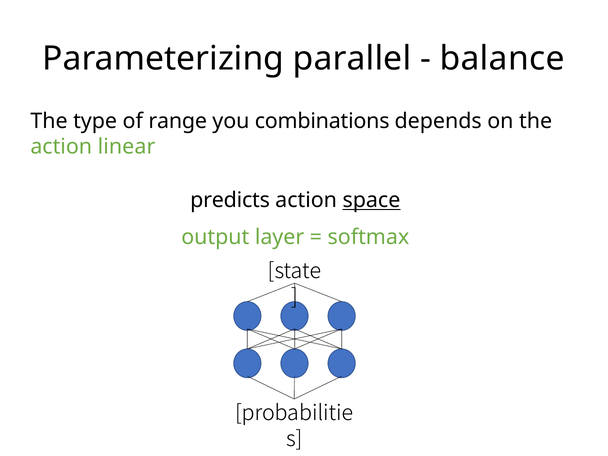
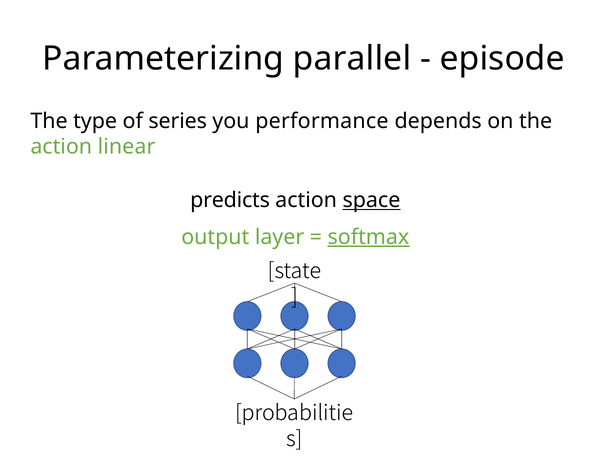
balance: balance -> episode
range: range -> series
combinations: combinations -> performance
softmax underline: none -> present
